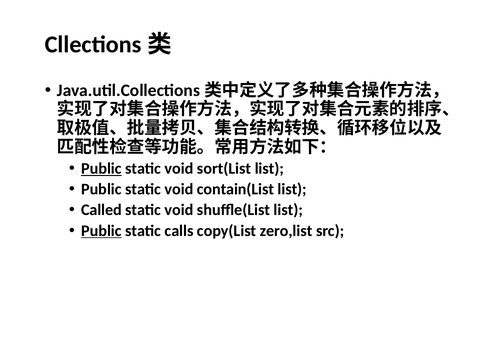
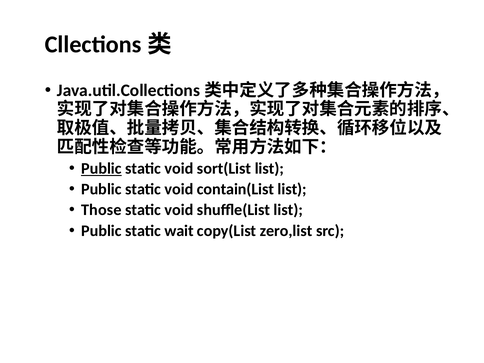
Called: Called -> Those
Public at (101, 231) underline: present -> none
calls: calls -> wait
